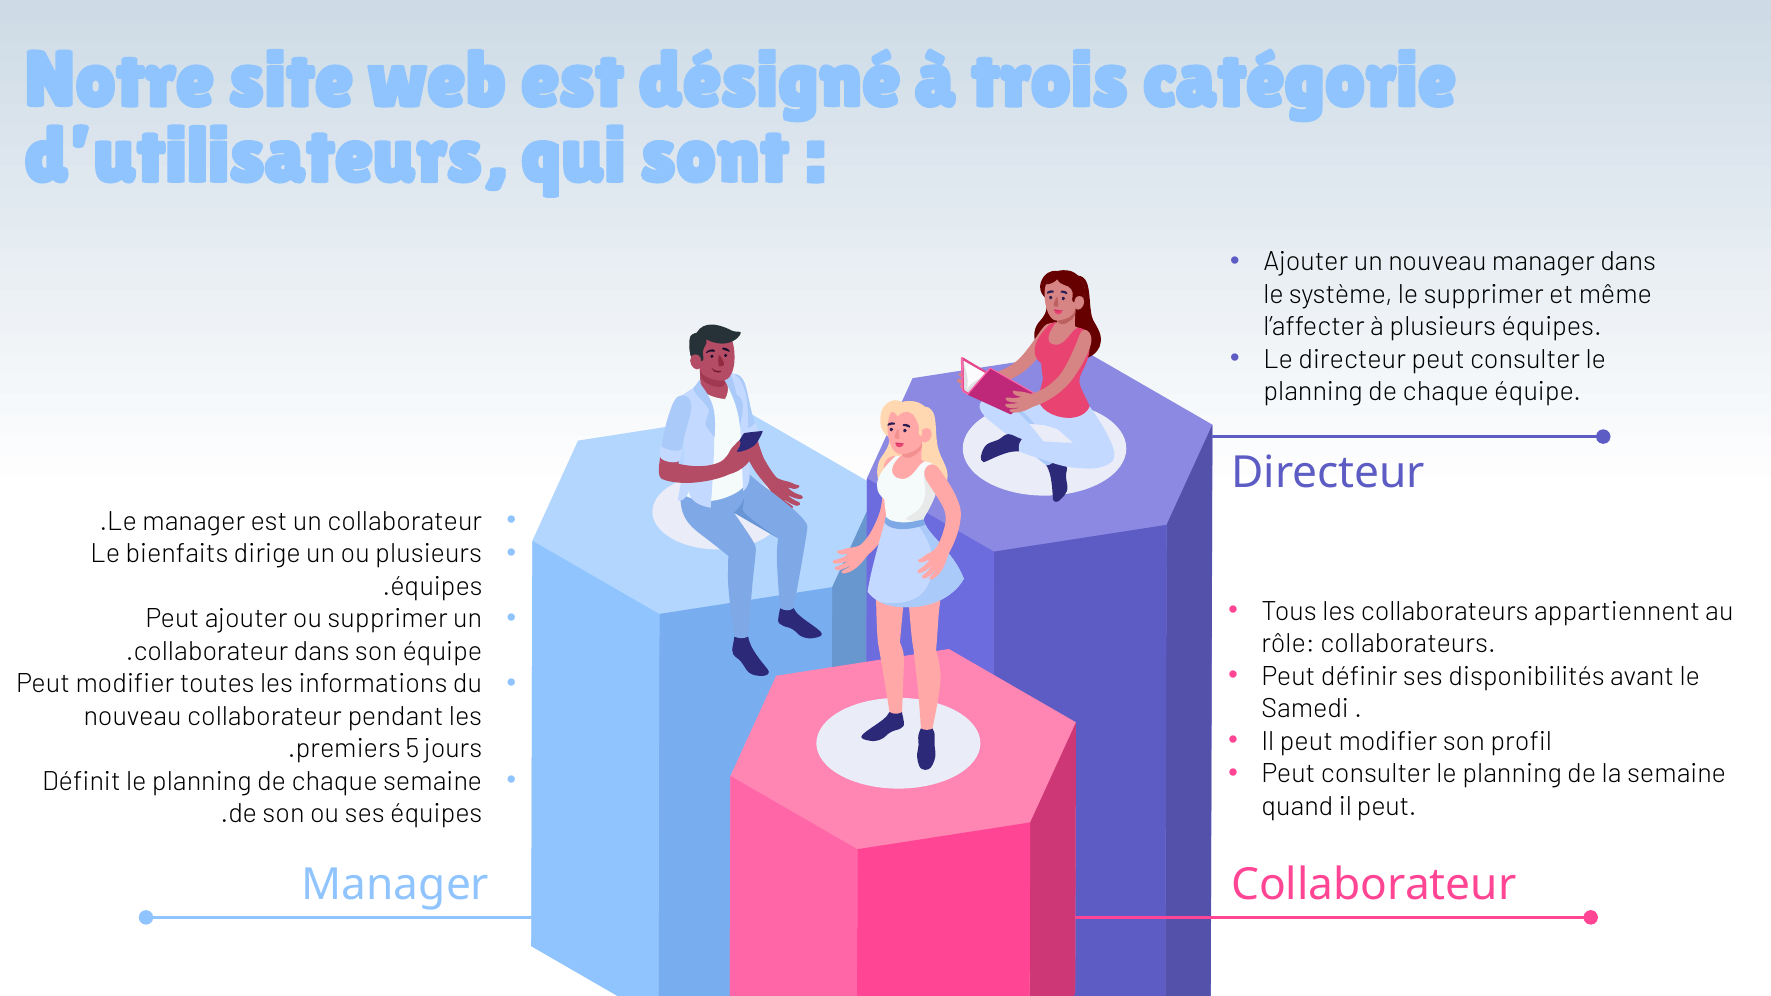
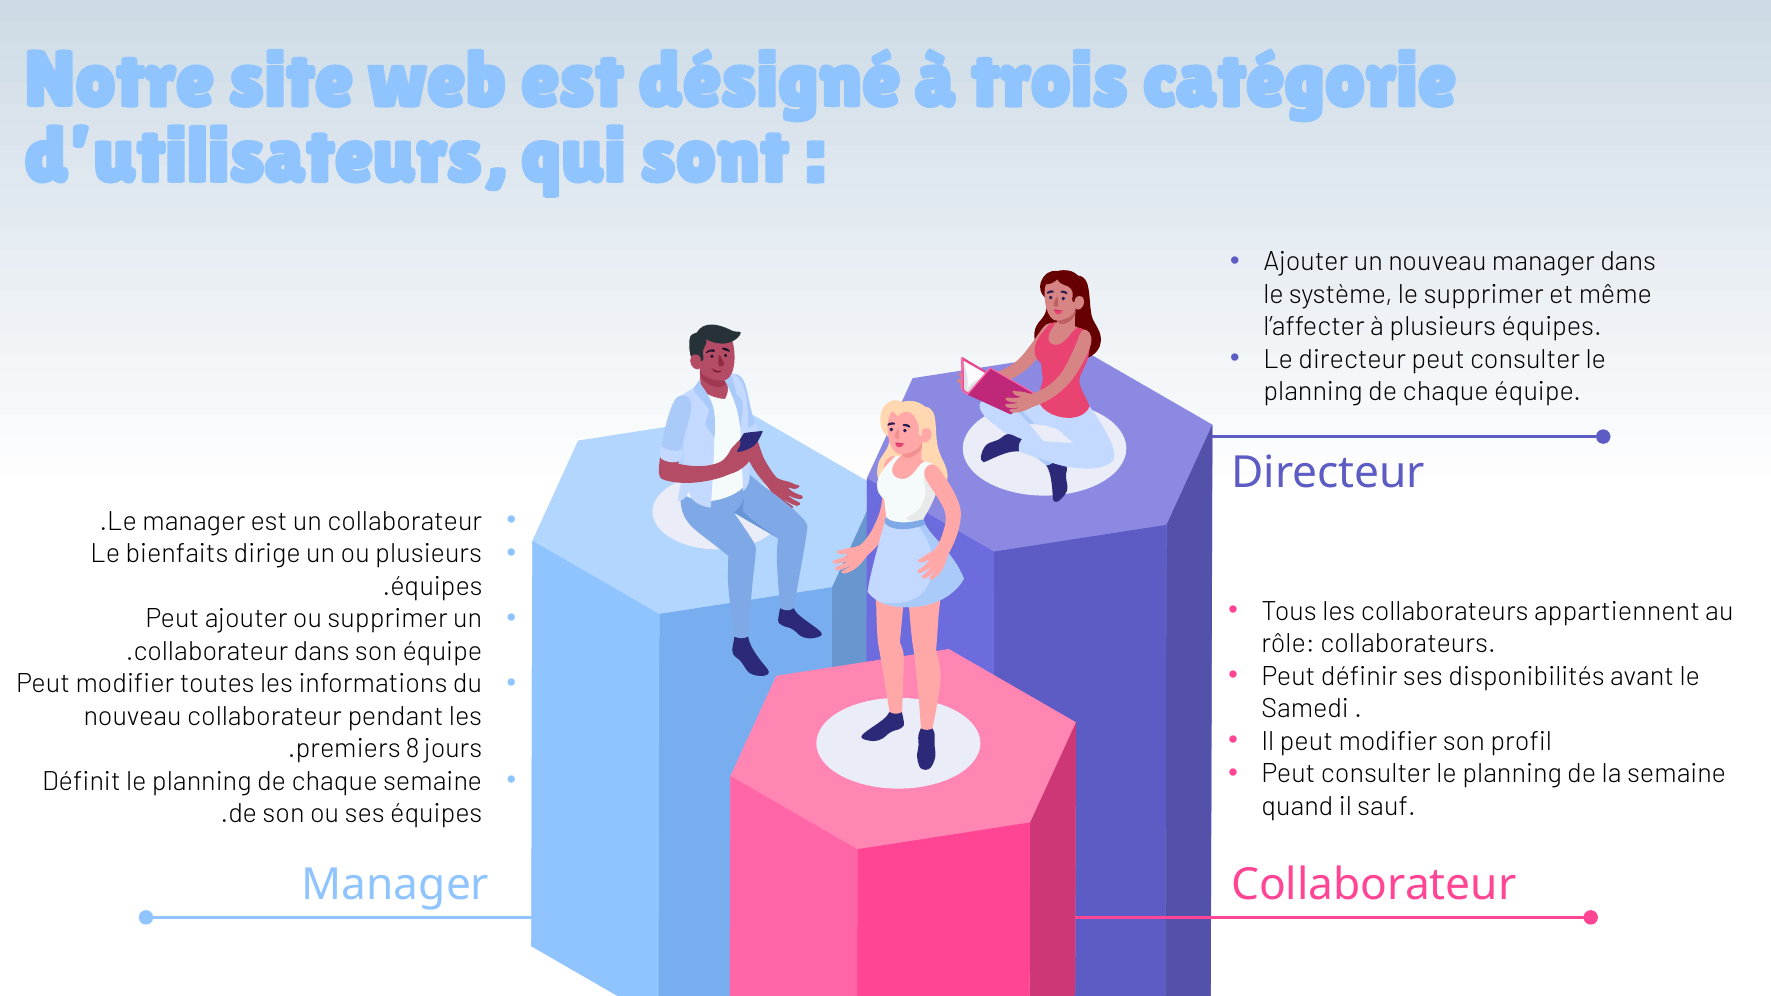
5: 5 -> 8
quand il peut: peut -> sauf
